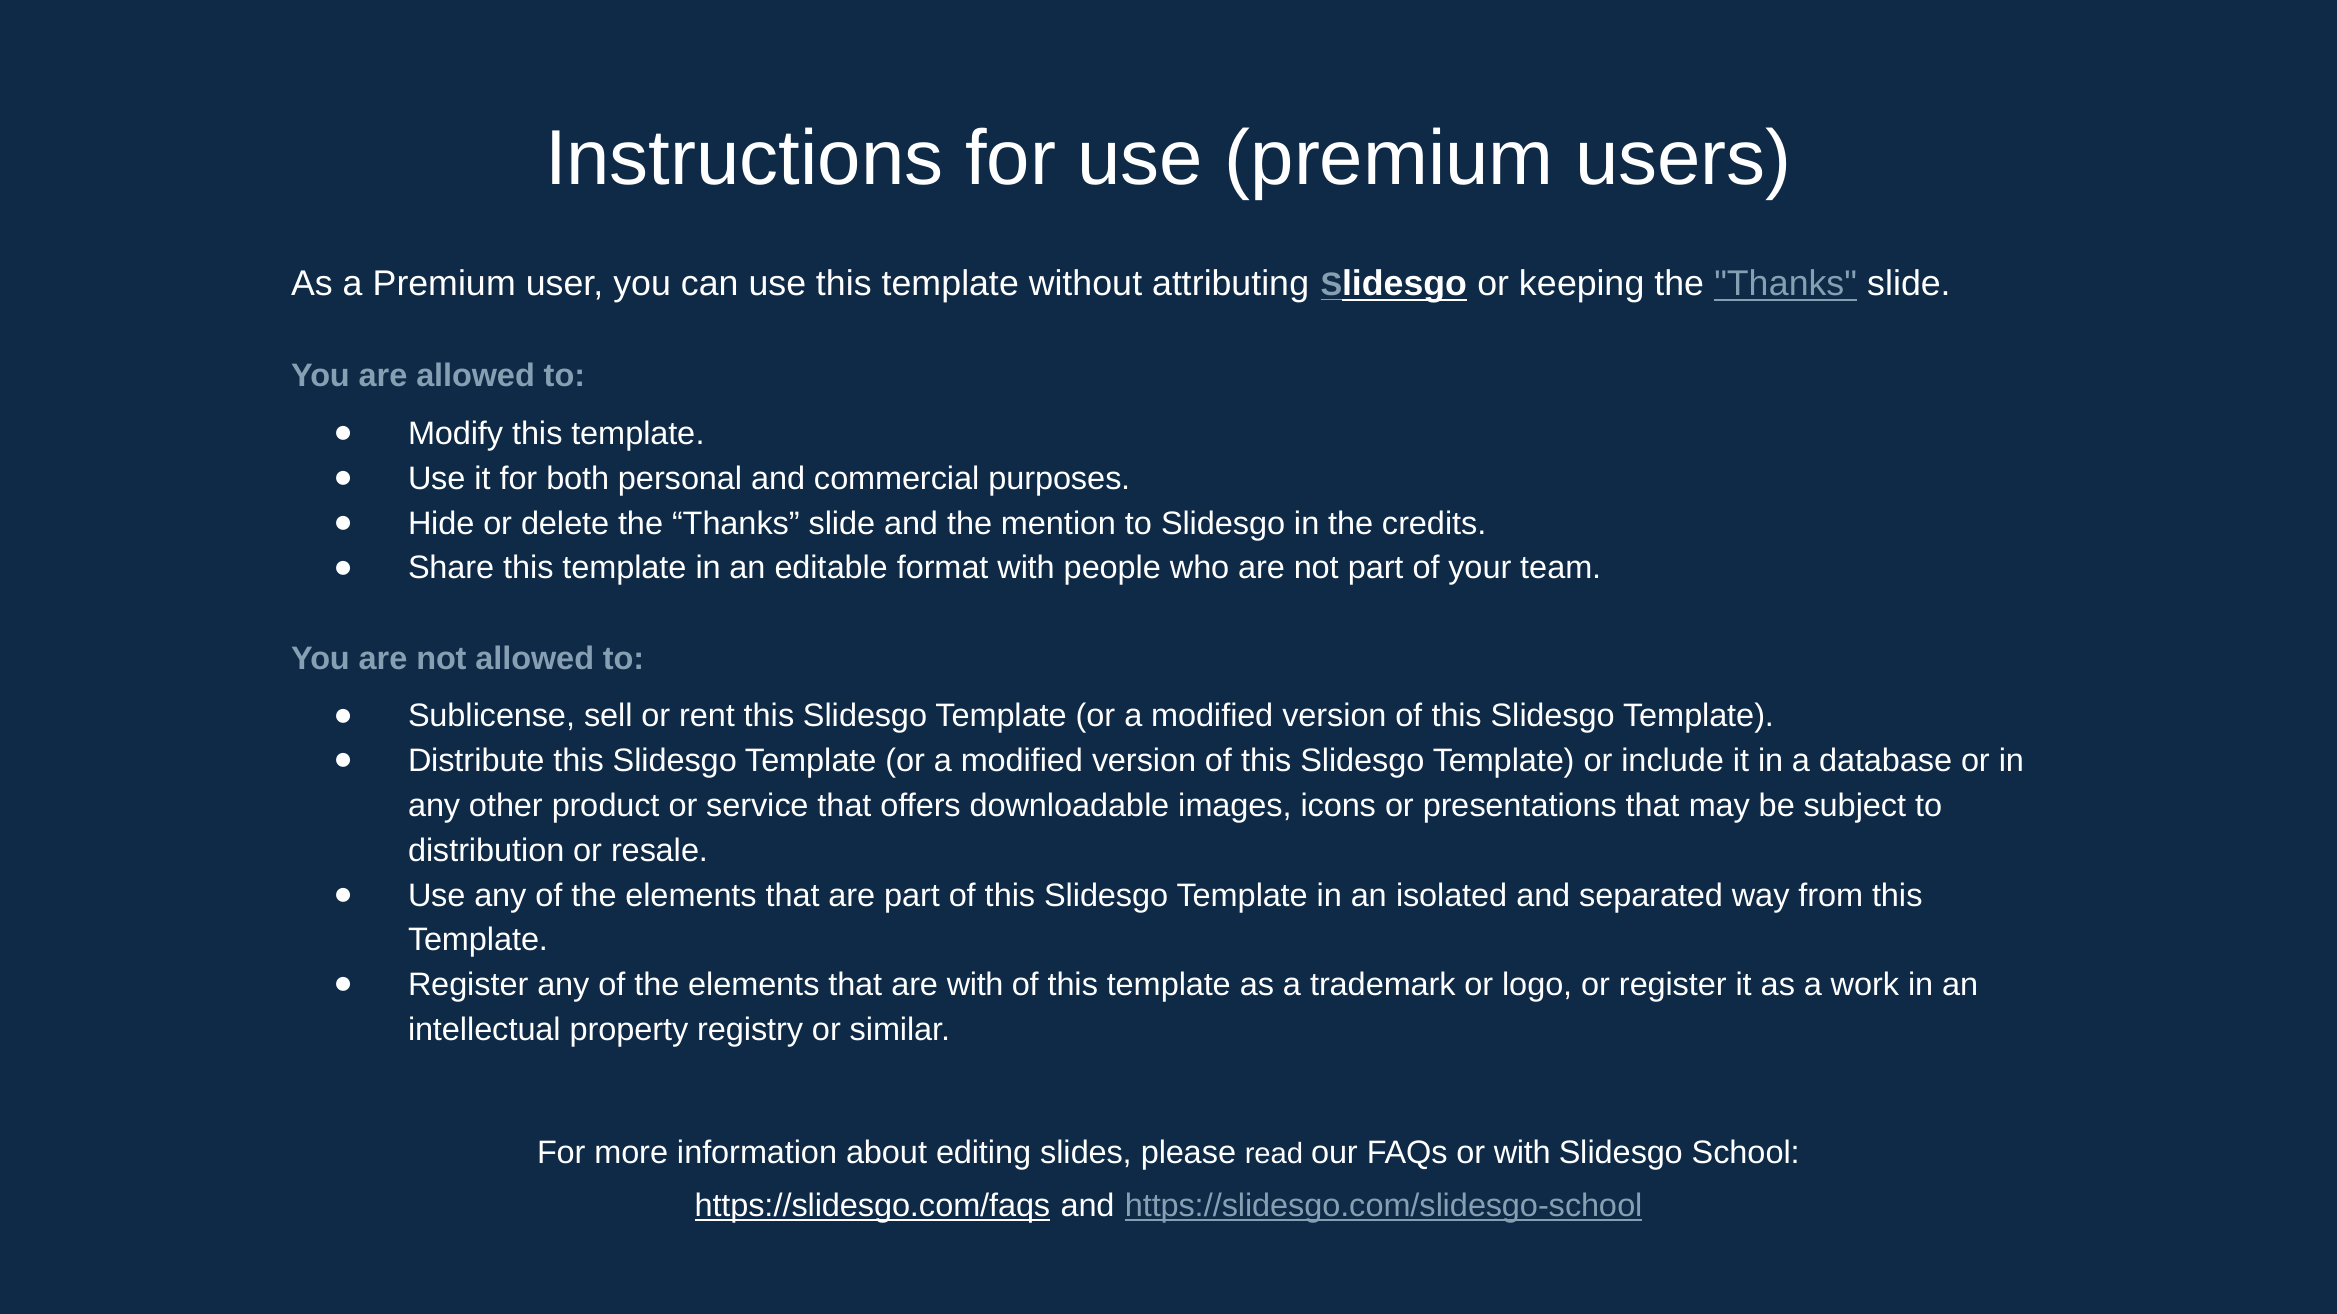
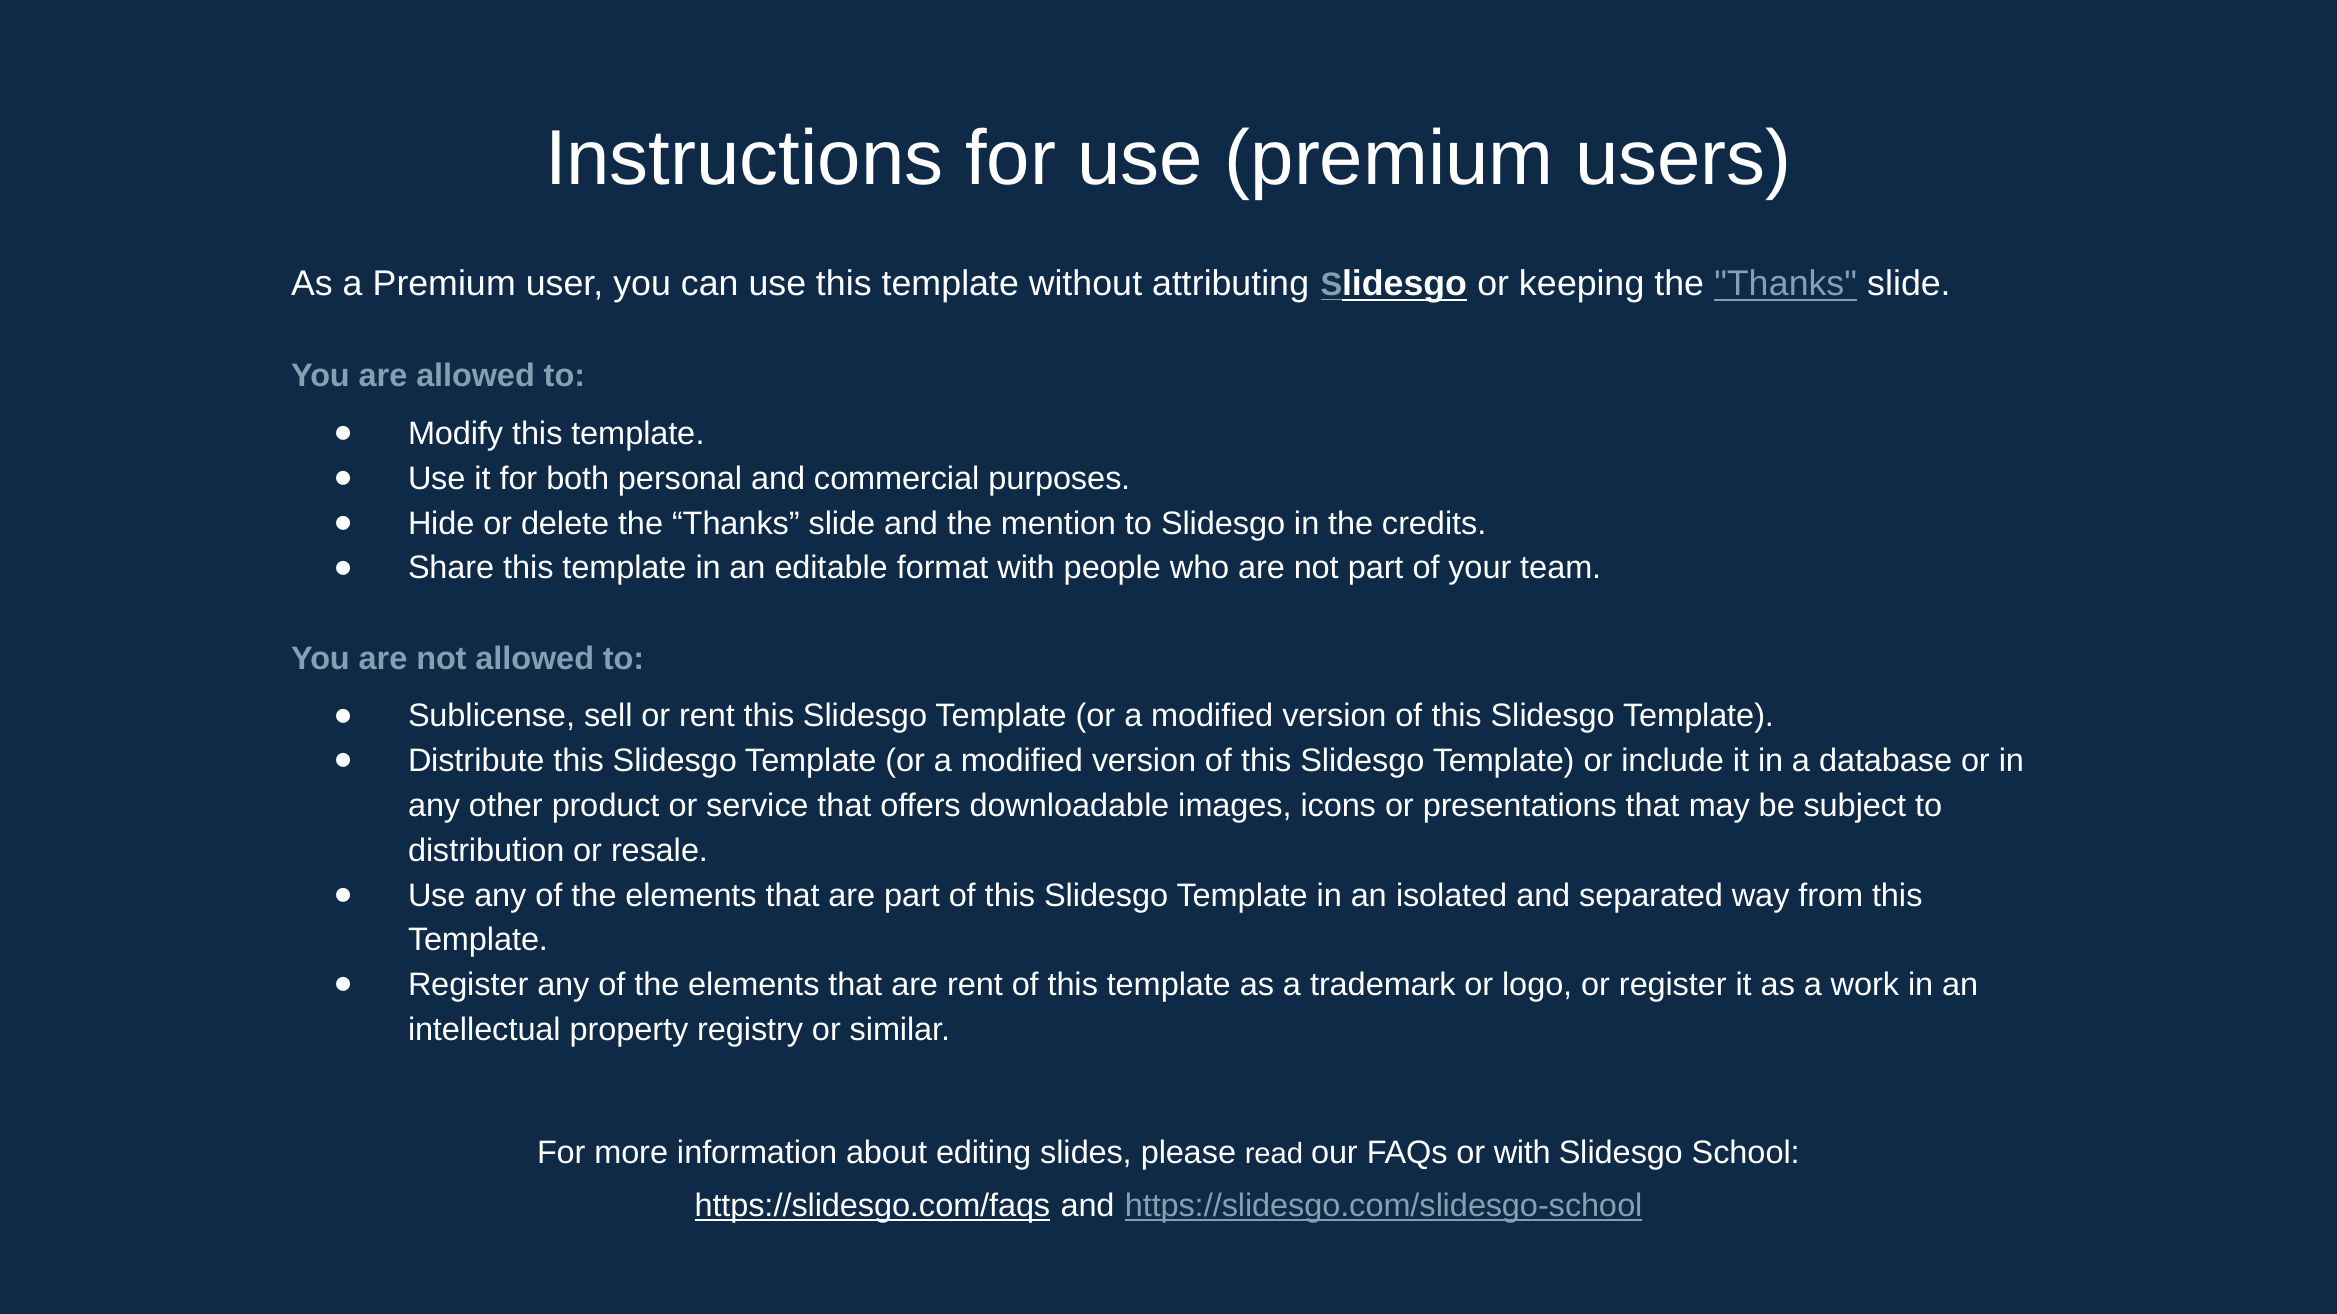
are with: with -> rent
